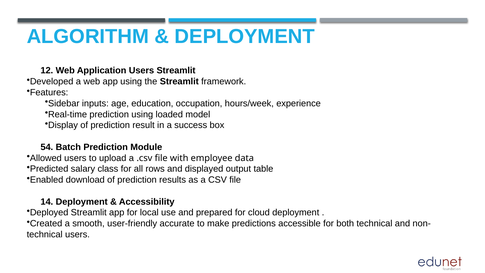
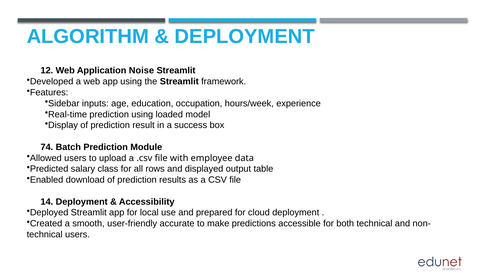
Application Users: Users -> Noise
54: 54 -> 74
